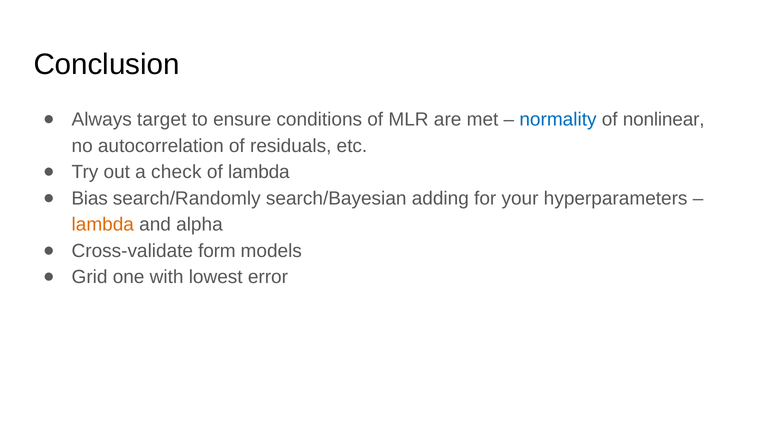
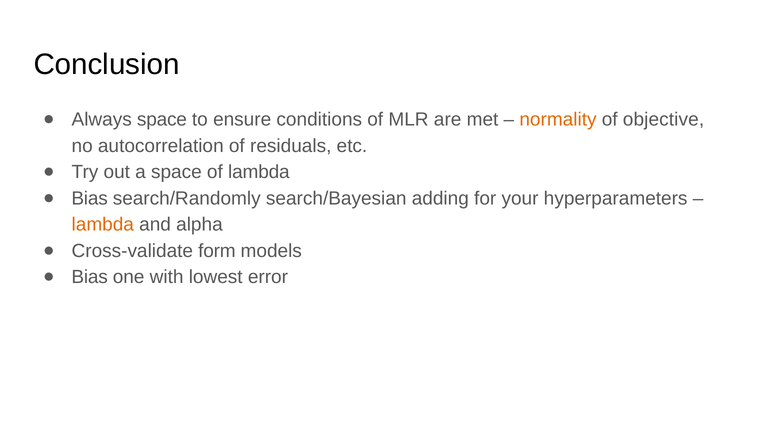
Always target: target -> space
normality colour: blue -> orange
nonlinear: nonlinear -> objective
a check: check -> space
Grid at (90, 277): Grid -> Bias
